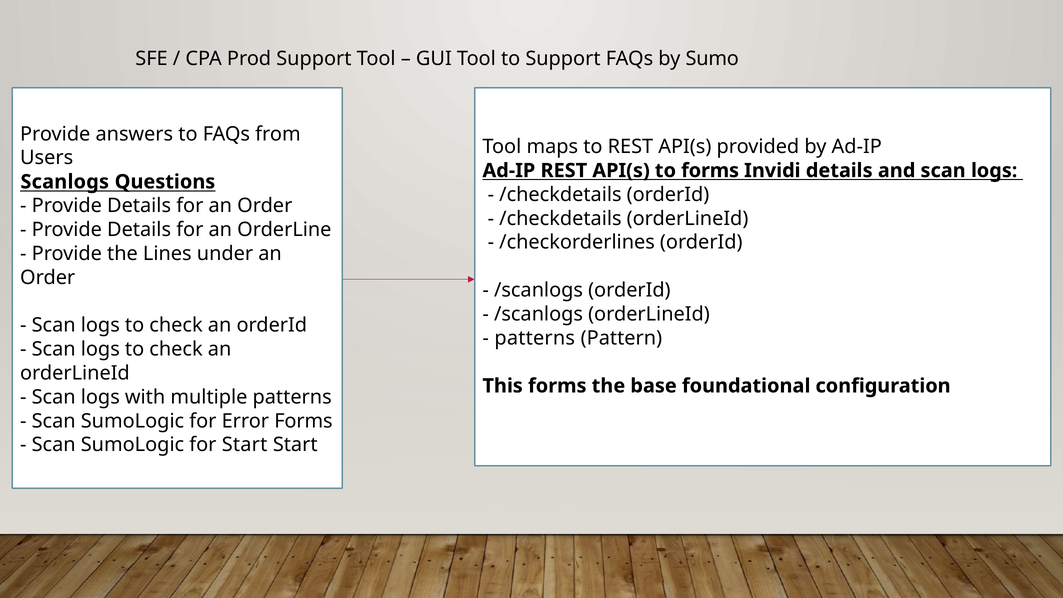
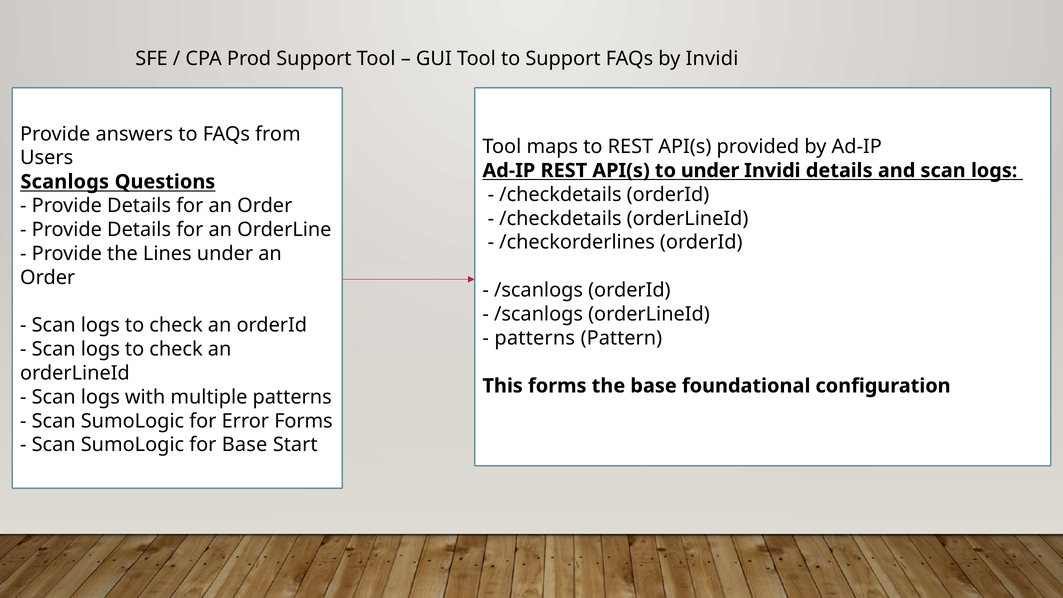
by Sumo: Sumo -> Invidi
to forms: forms -> under
for Start: Start -> Base
